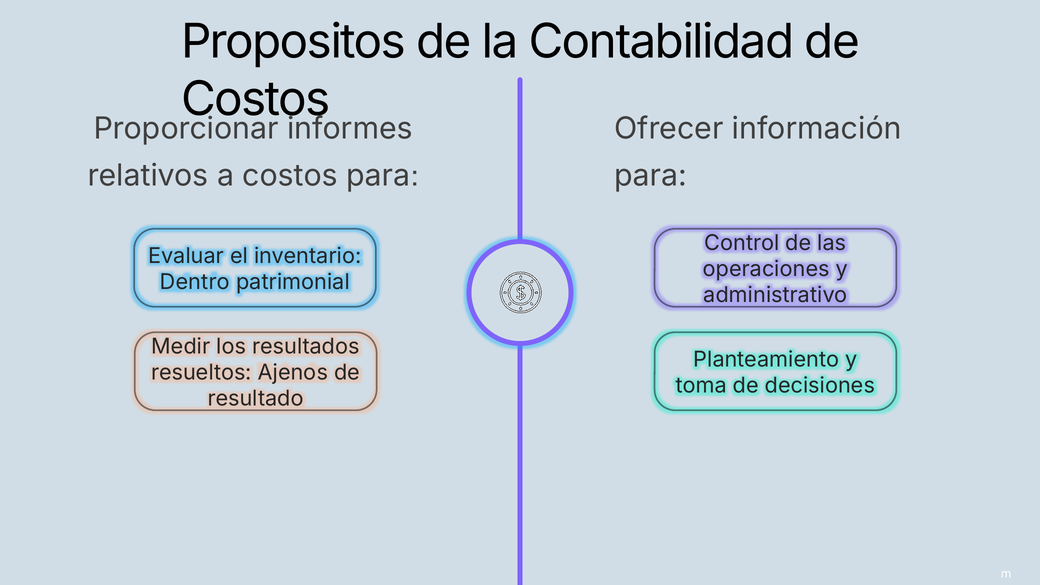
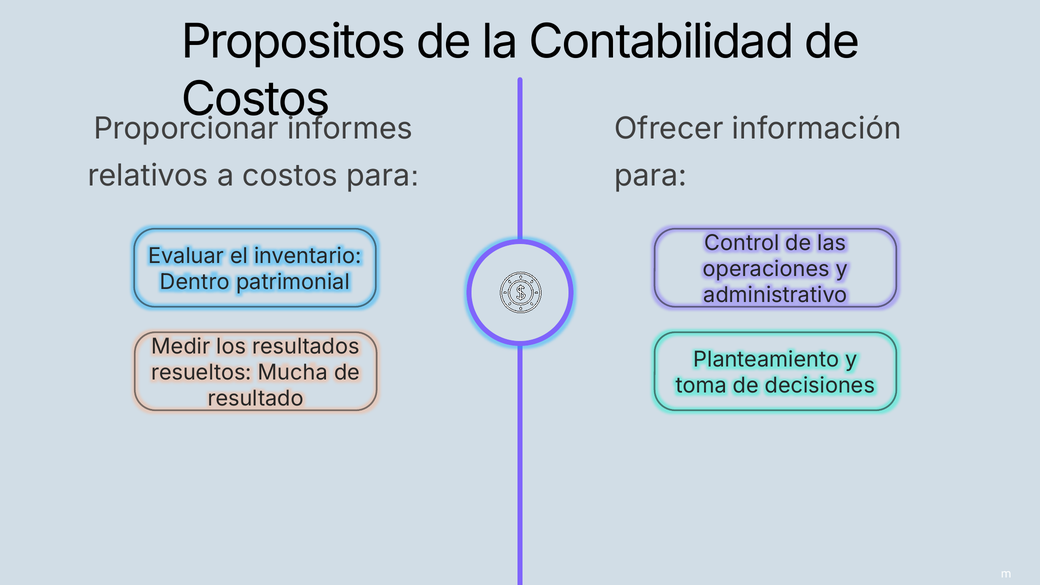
Ajenos: Ajenos -> Mucha
